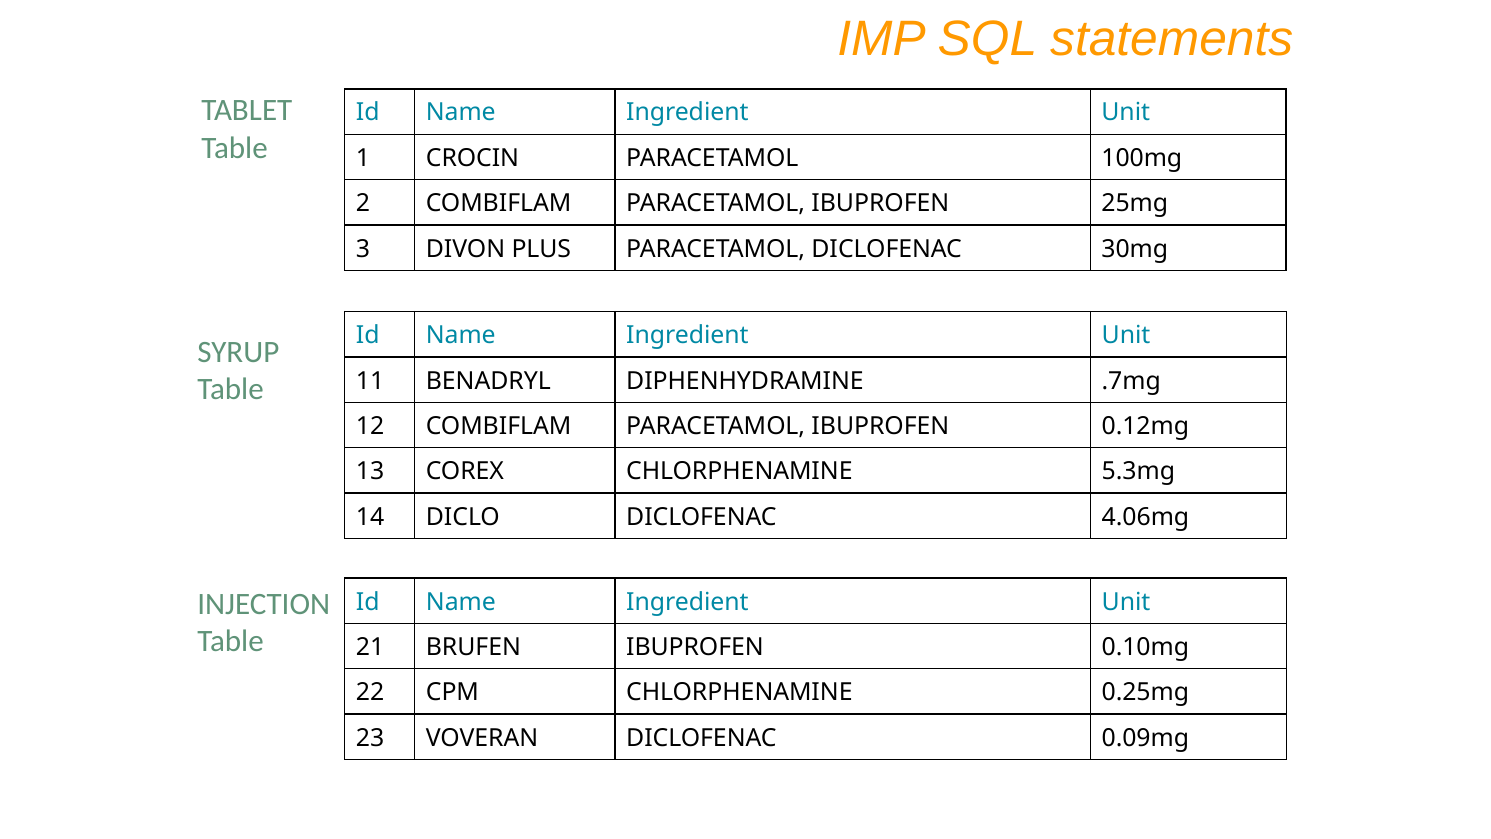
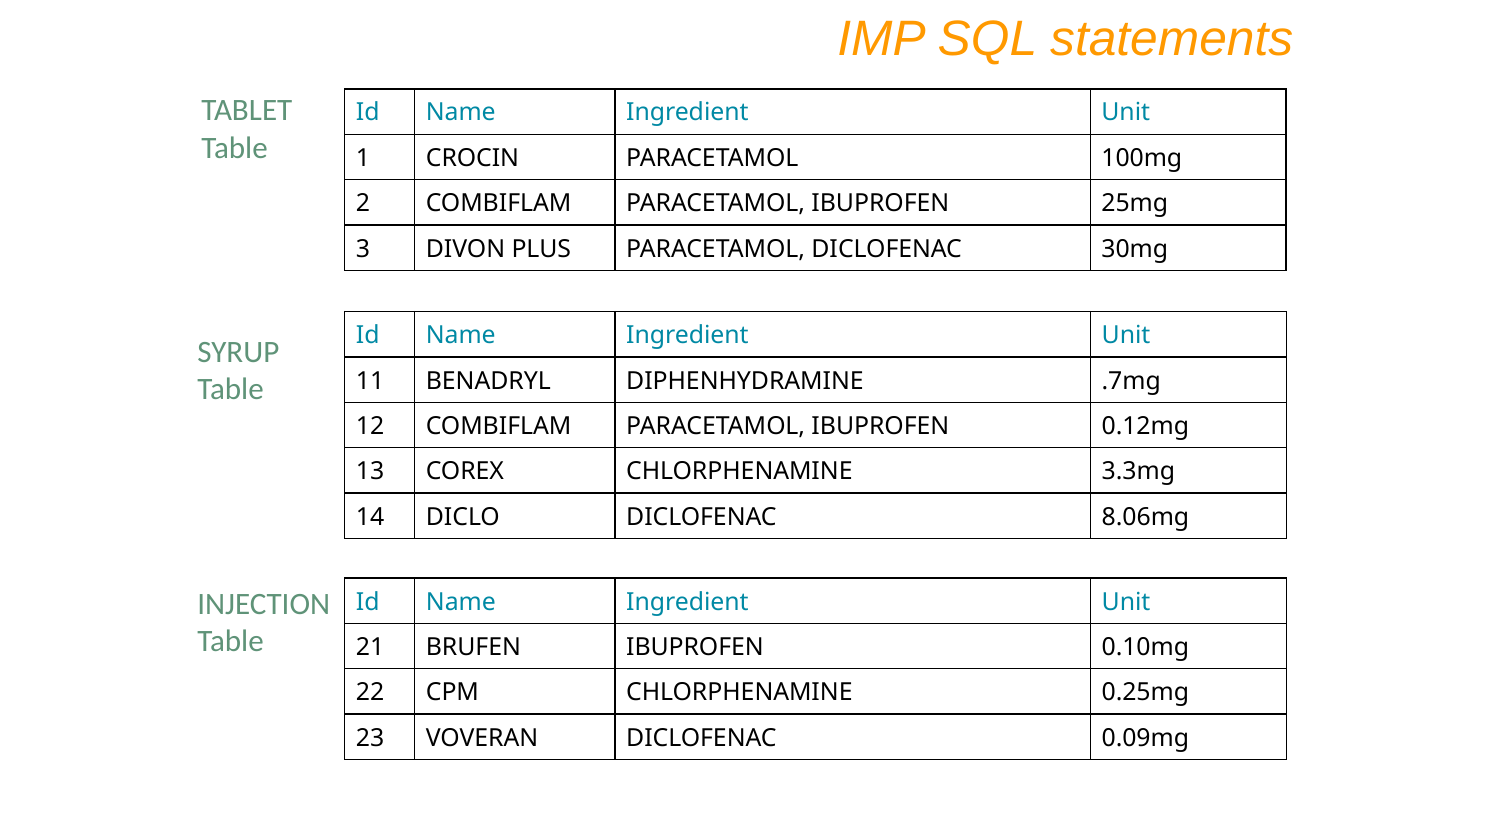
5.3mg: 5.3mg -> 3.3mg
4.06mg: 4.06mg -> 8.06mg
